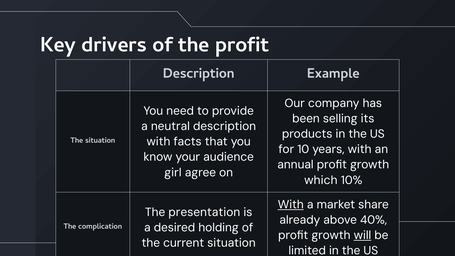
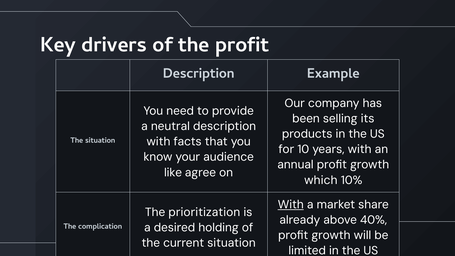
girl: girl -> like
presentation: presentation -> prioritization
will underline: present -> none
